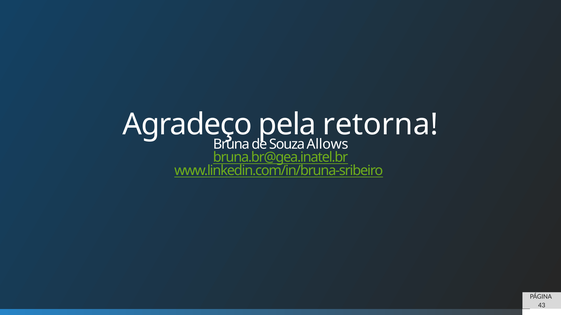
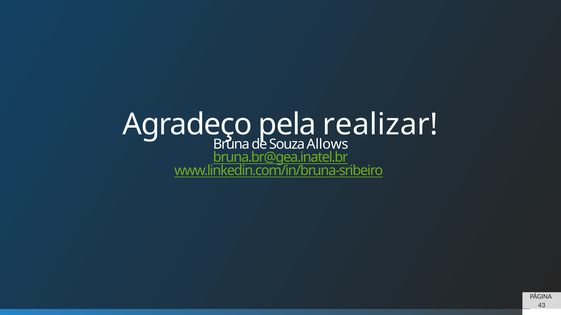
retorna: retorna -> realizar
